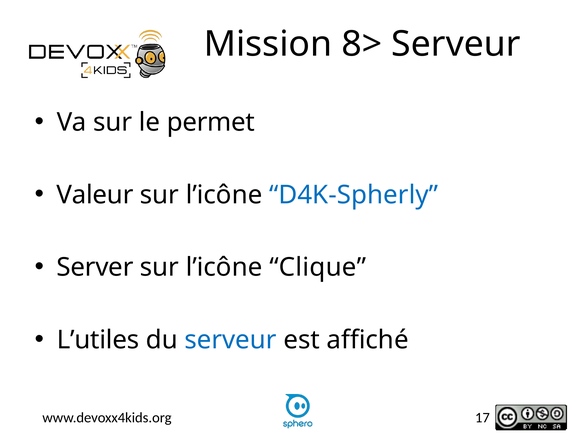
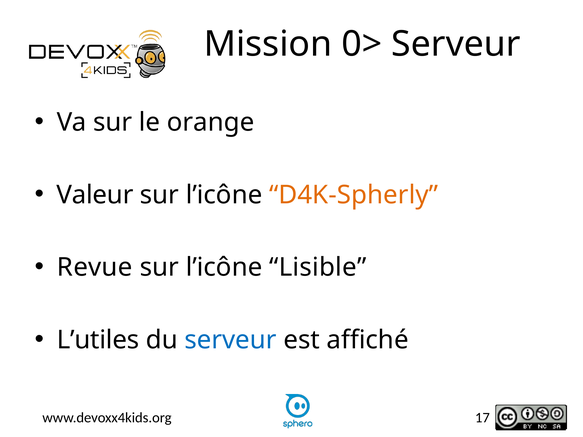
8>: 8> -> 0>
permet: permet -> orange
D4K-Spherly colour: blue -> orange
Server: Server -> Revue
Clique: Clique -> Lisible
